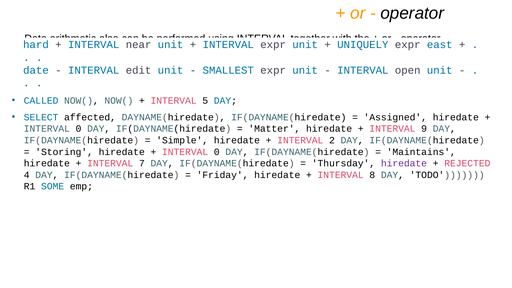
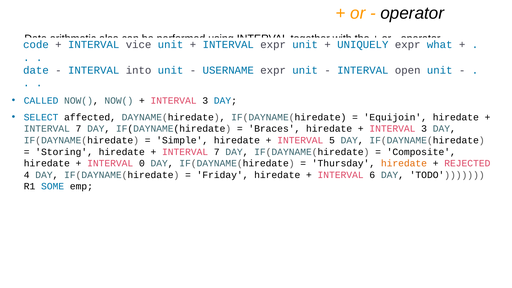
hard: hard -> code
near: near -> vice
east: east -> what
edit: edit -> into
SMALLEST: SMALLEST -> USERNAME
5 at (205, 101): 5 -> 3
Assigned: Assigned -> Equijoin
0 at (79, 129): 0 -> 7
Matter: Matter -> Braces
9 at (424, 129): 9 -> 3
2: 2 -> 5
0 at (217, 152): 0 -> 7
Maintains: Maintains -> Composite
7: 7 -> 0
hiredate at (404, 163) colour: purple -> orange
8: 8 -> 6
